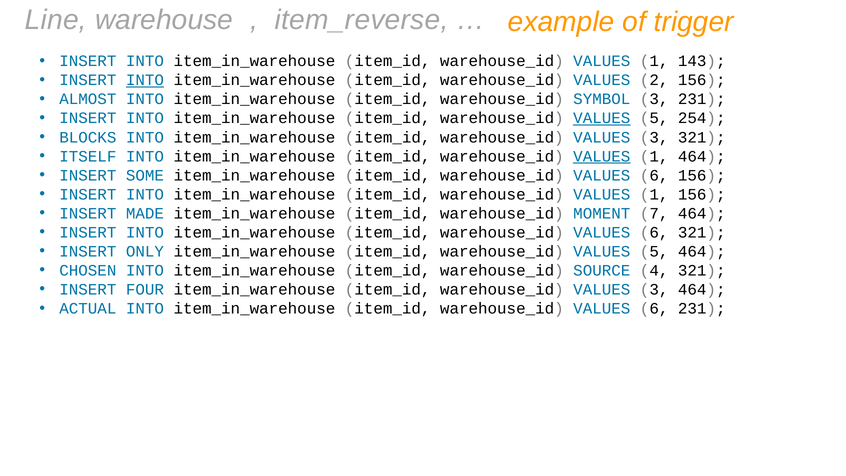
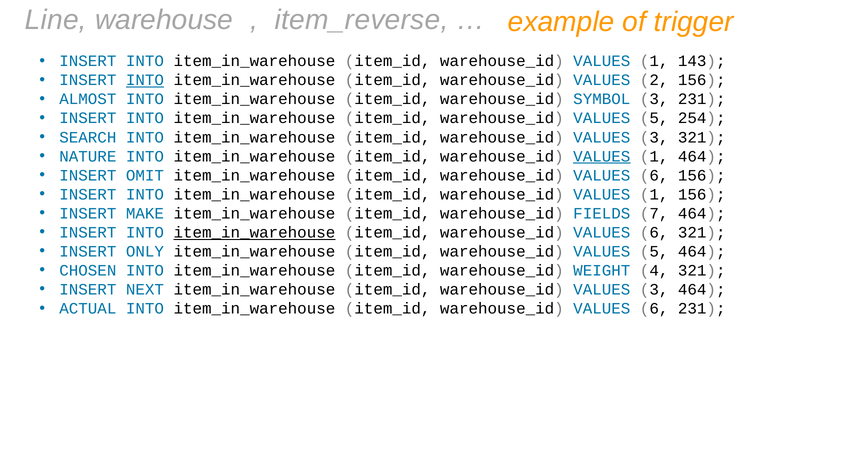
VALUES at (602, 118) underline: present -> none
BLOCKS: BLOCKS -> SEARCH
ITSELF: ITSELF -> NATURE
SOME: SOME -> OMIT
MADE: MADE -> MAKE
MOMENT: MOMENT -> FIELDS
item_in_warehouse at (254, 232) underline: none -> present
SOURCE: SOURCE -> WEIGHT
FOUR: FOUR -> NEXT
